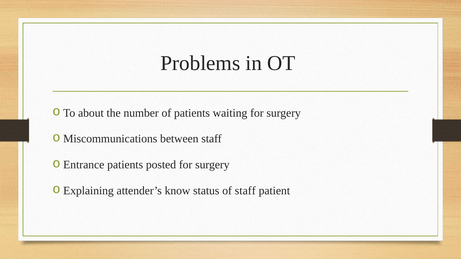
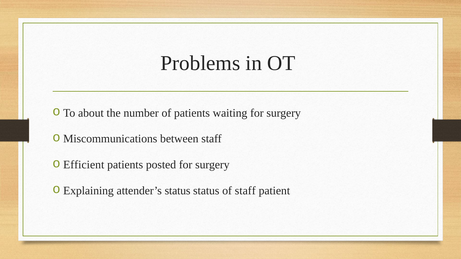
Entrance: Entrance -> Efficient
attender’s know: know -> status
